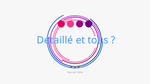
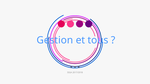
Détaillé: Détaillé -> Gestion
